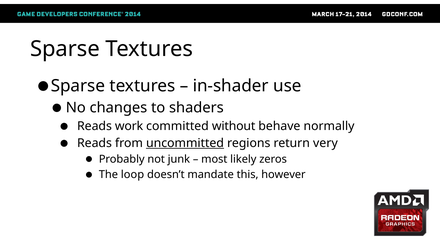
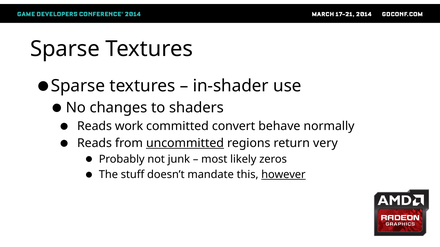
without: without -> convert
loop: loop -> stuff
however underline: none -> present
